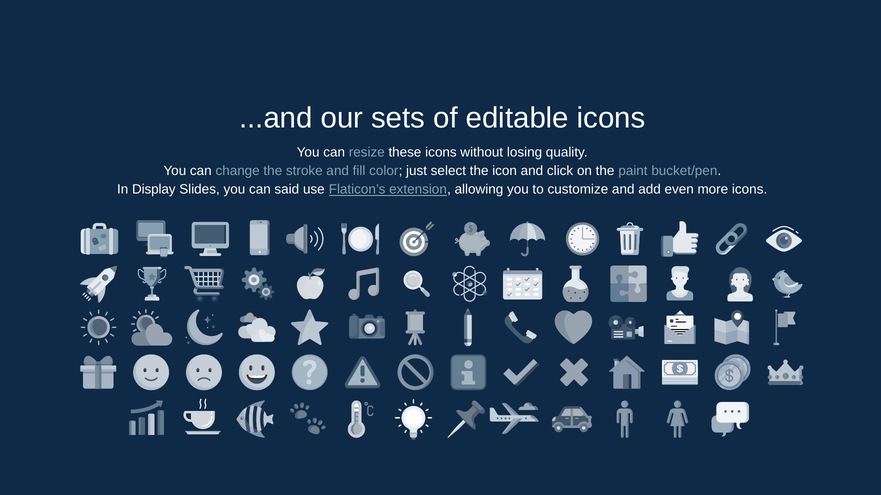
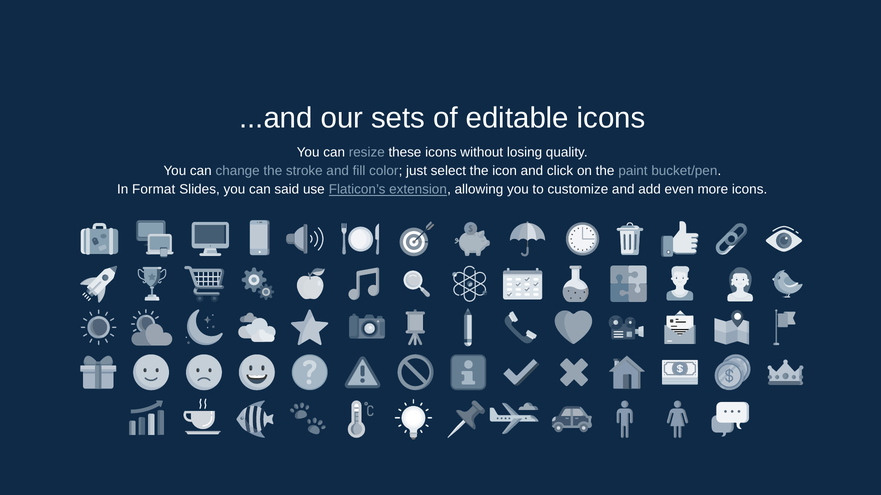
Display: Display -> Format
